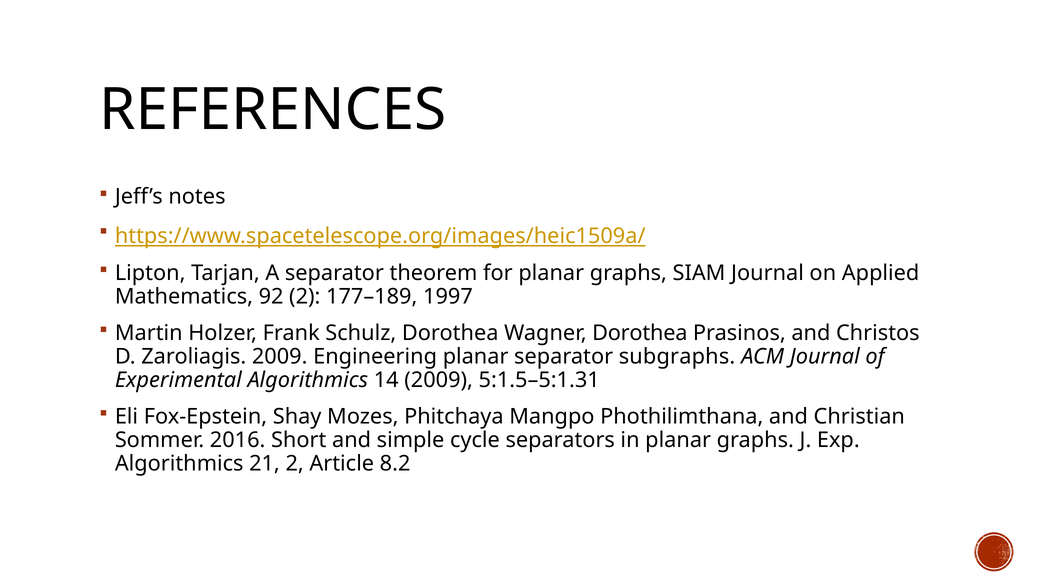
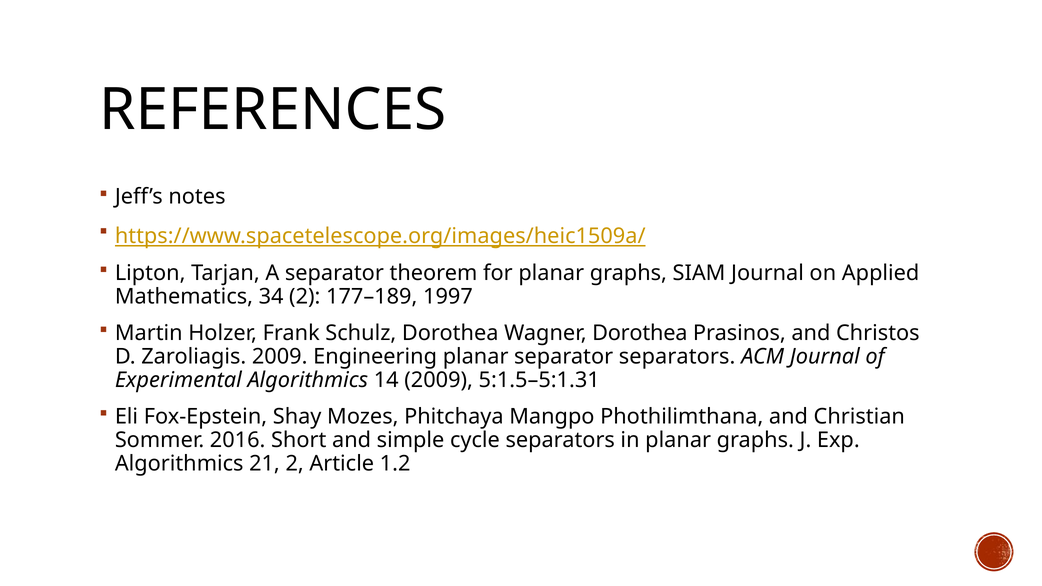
92: 92 -> 34
separator subgraphs: subgraphs -> separators
8.2: 8.2 -> 1.2
